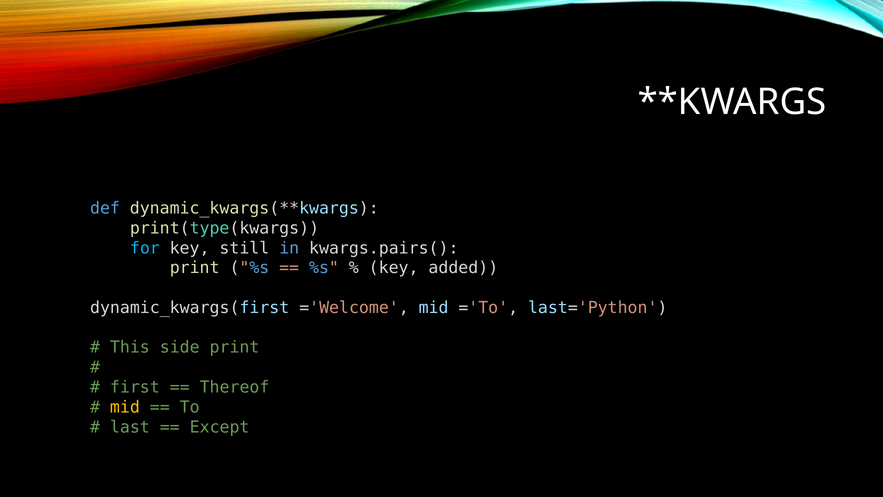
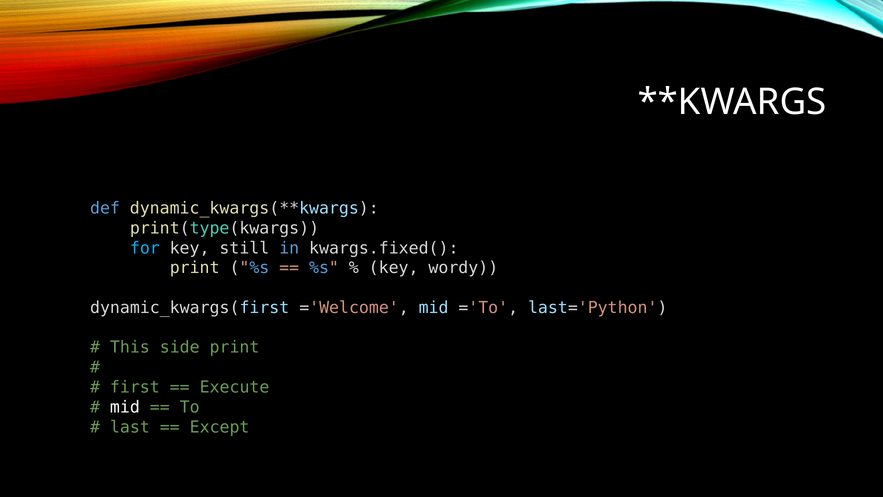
kwargs.pairs(: kwargs.pairs( -> kwargs.fixed(
added: added -> wordy
Thereof: Thereof -> Execute
mid at (125, 407) colour: yellow -> white
